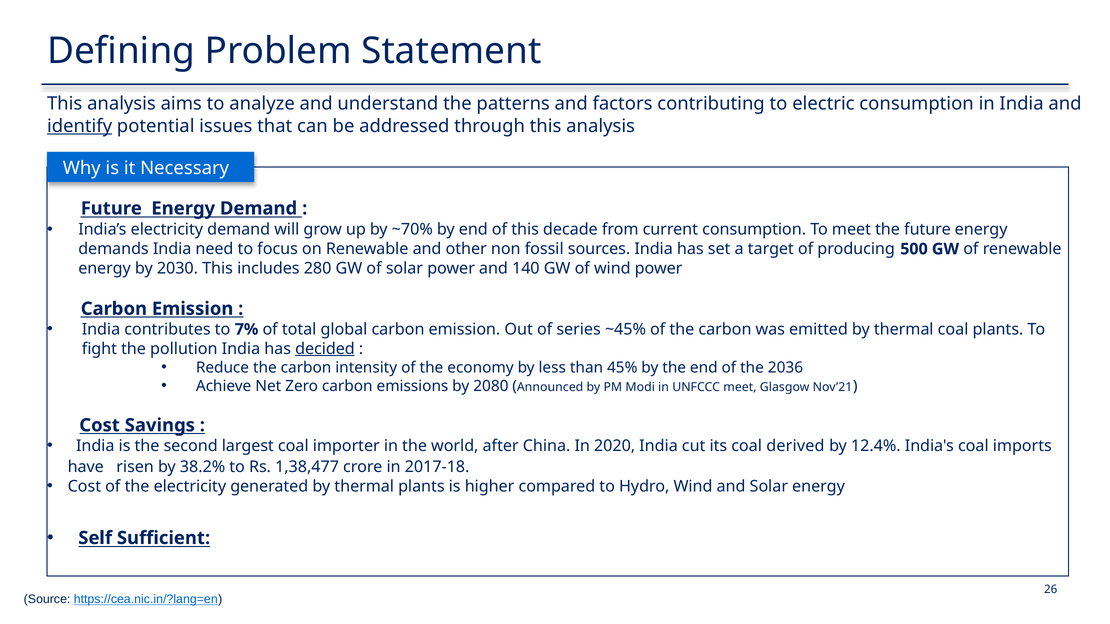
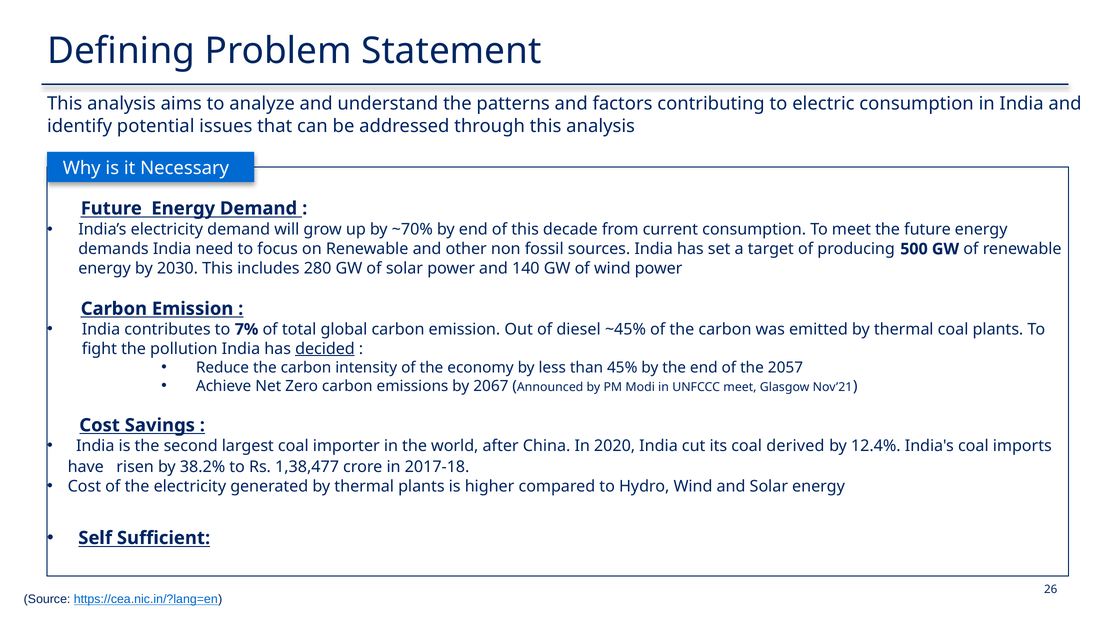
identify underline: present -> none
series: series -> diesel
2036: 2036 -> 2057
2080: 2080 -> 2067
